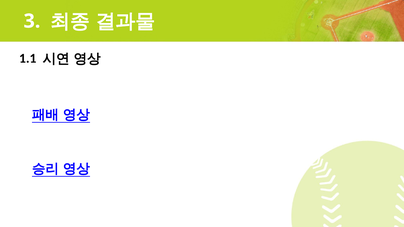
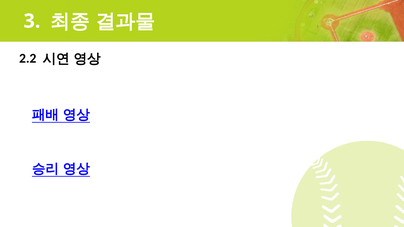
1.1: 1.1 -> 2.2
